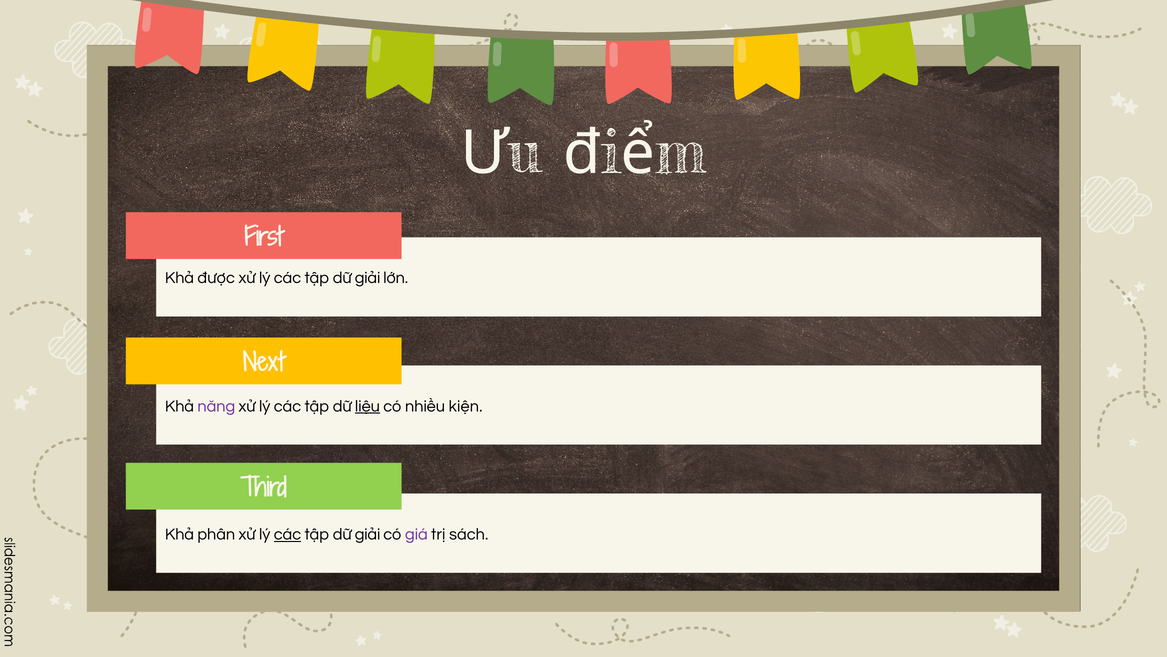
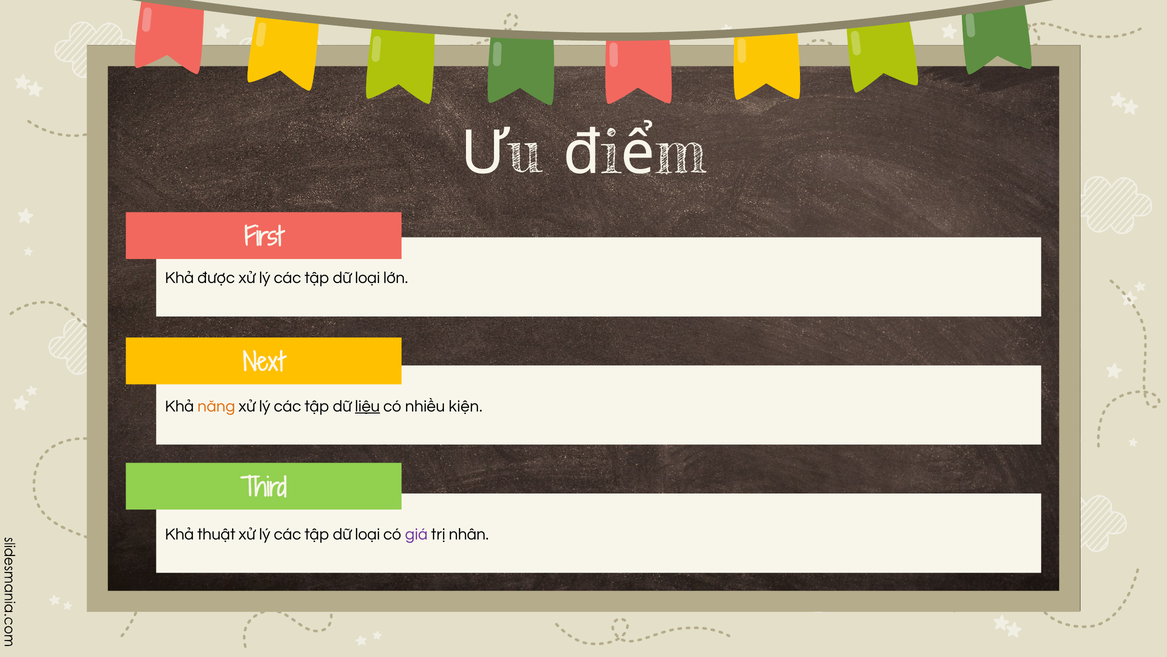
giải at (368, 278): giải -> loại
năng colour: purple -> orange
phân: phân -> thuật
các at (287, 534) underline: present -> none
giải at (368, 534): giải -> loại
sách: sách -> nhân
